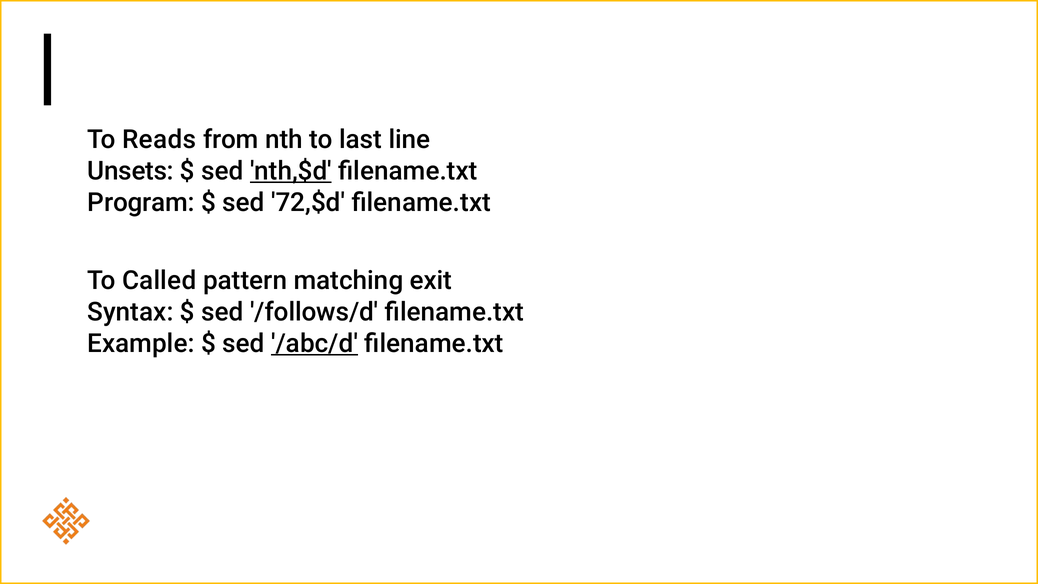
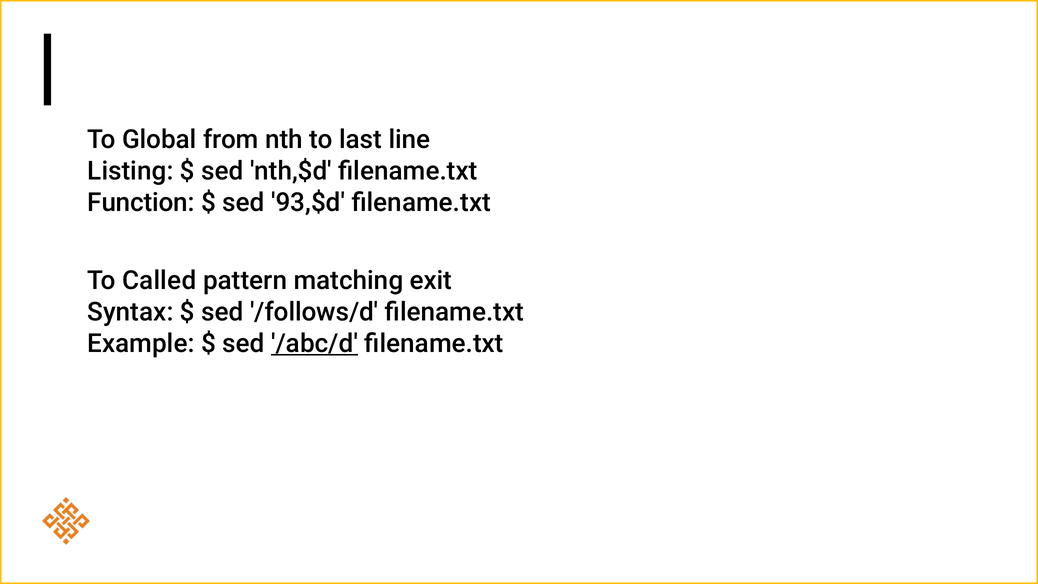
Reads: Reads -> Global
Unsets: Unsets -> Listing
nth,$d underline: present -> none
Program: Program -> Function
72,$d: 72,$d -> 93,$d
